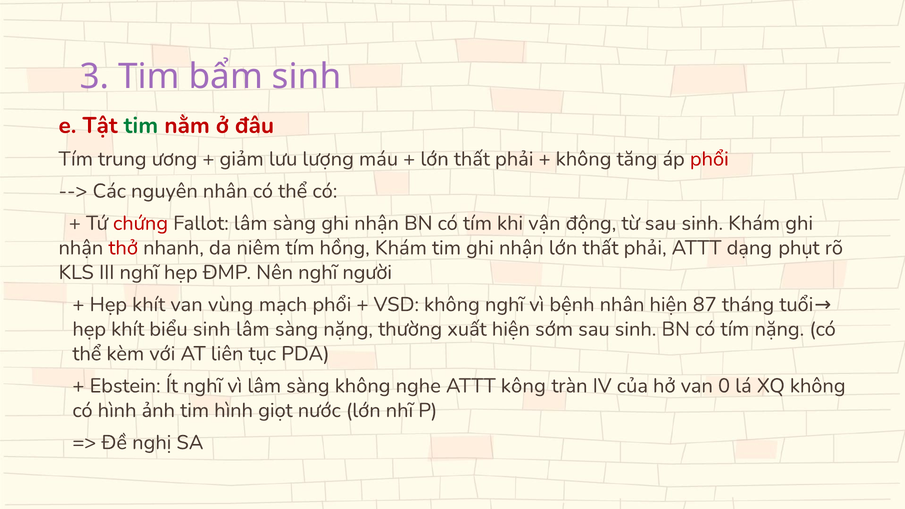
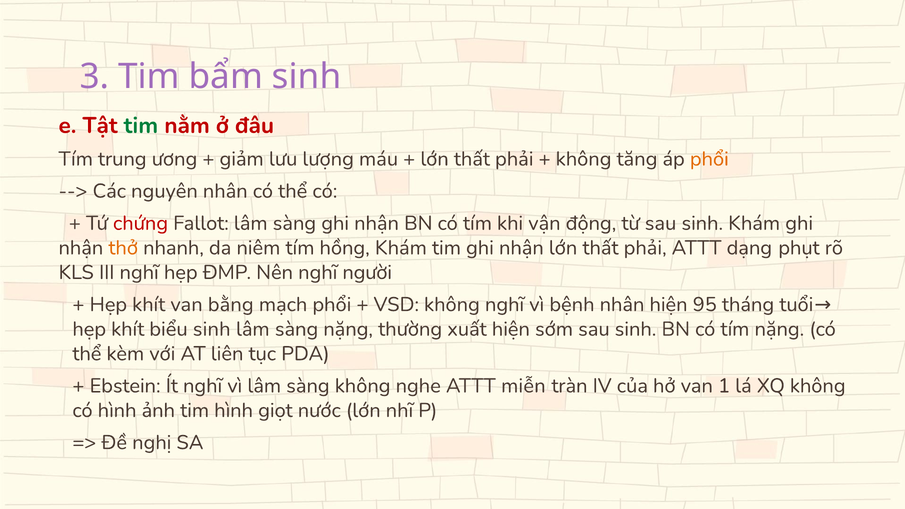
phổi at (709, 159) colour: red -> orange
thở colour: red -> orange
vùng: vùng -> bằng
87: 87 -> 95
kông: kông -> miễn
0: 0 -> 1
